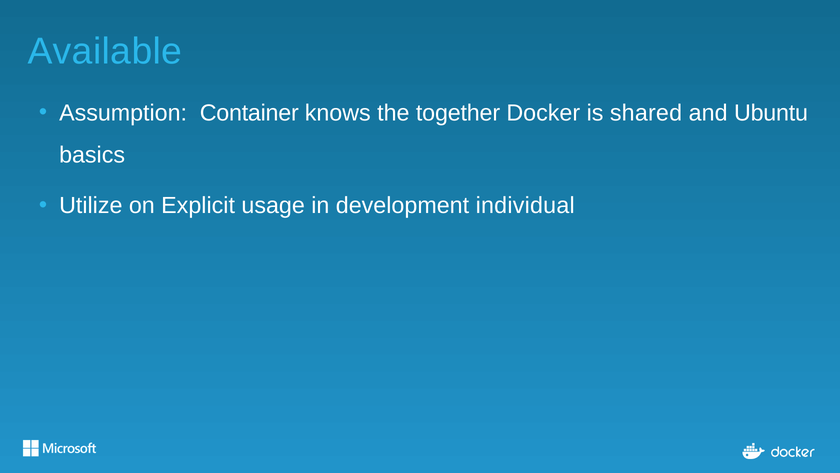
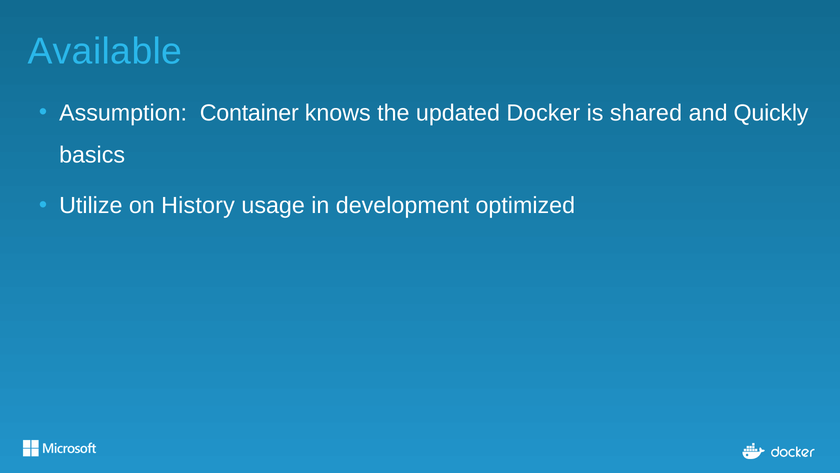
together: together -> updated
Ubuntu: Ubuntu -> Quickly
Explicit: Explicit -> History
individual: individual -> optimized
